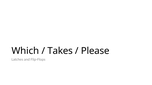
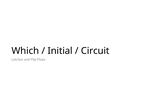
Takes: Takes -> Initial
Please: Please -> Circuit
